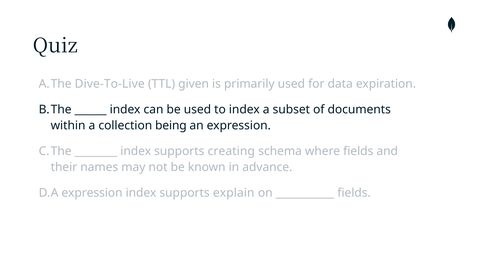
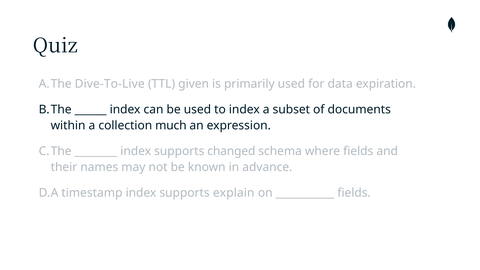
being: being -> much
creating: creating -> changed
expression at (92, 193): expression -> timestamp
